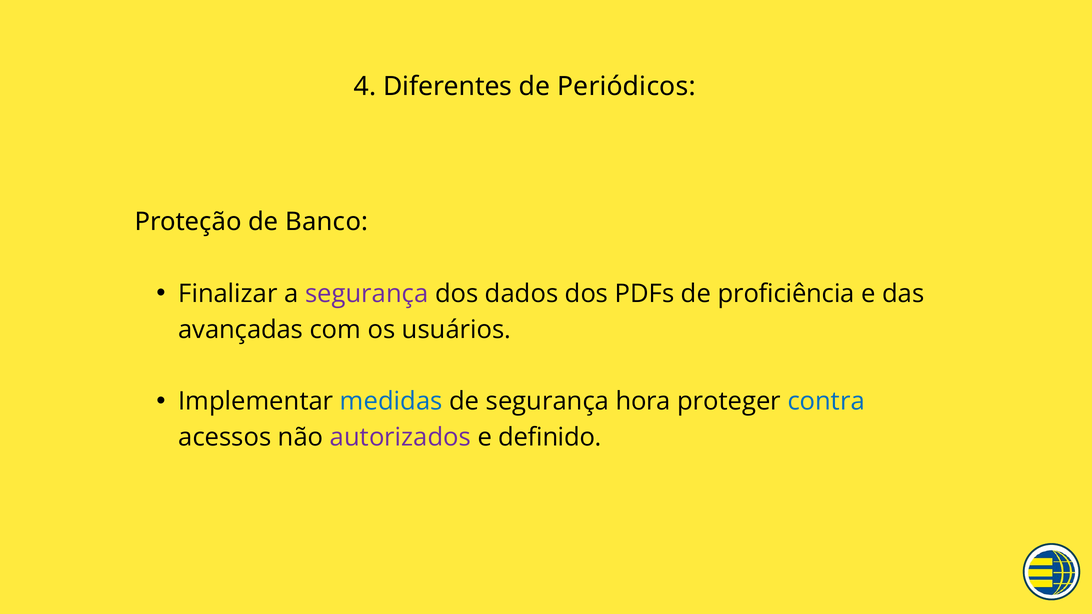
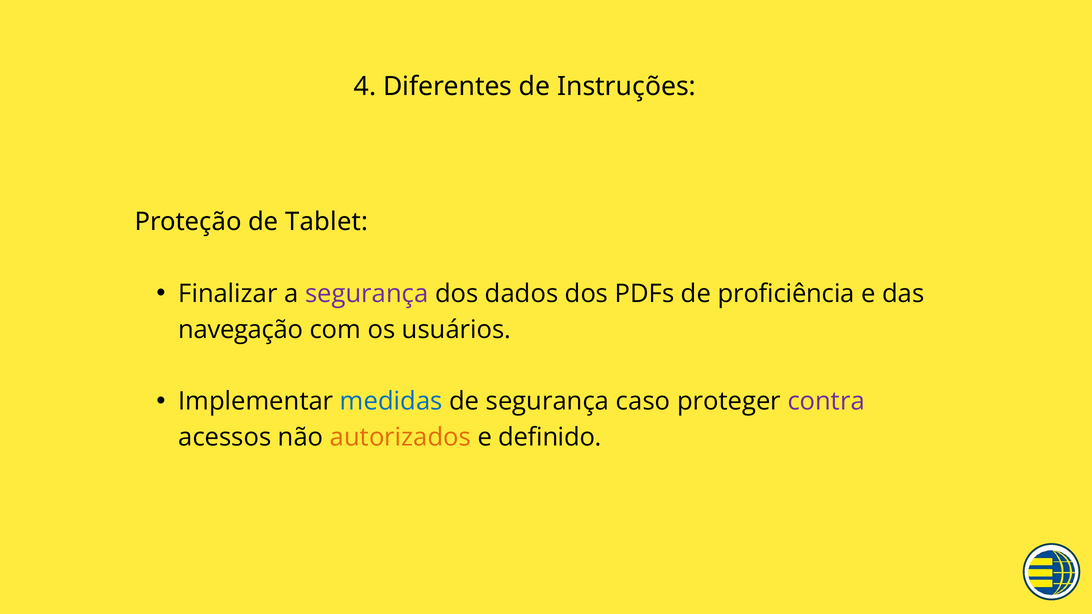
Periódicos: Periódicos -> Instruções
Banco: Banco -> Tablet
avançadas: avançadas -> navegação
hora: hora -> caso
contra colour: blue -> purple
autorizados colour: purple -> orange
